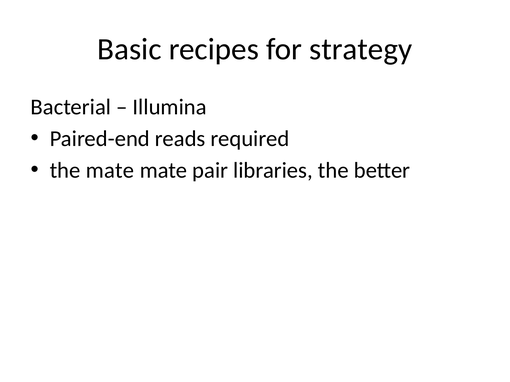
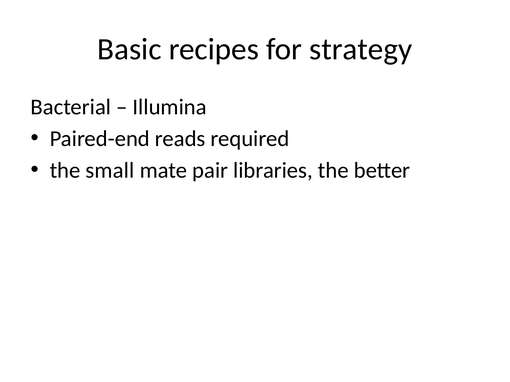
the mate: mate -> small
